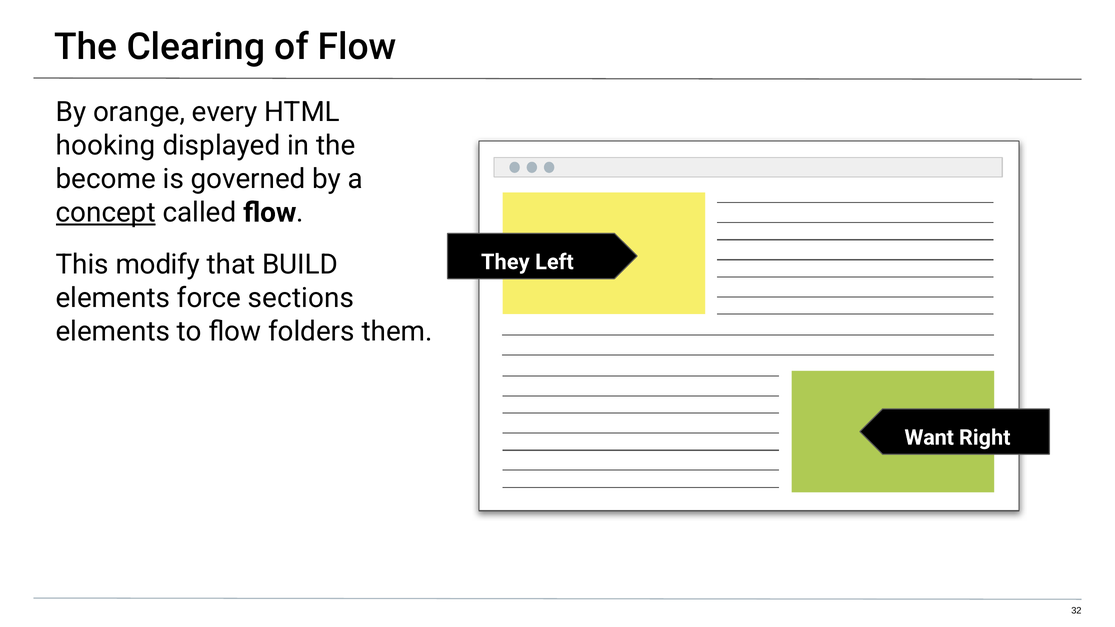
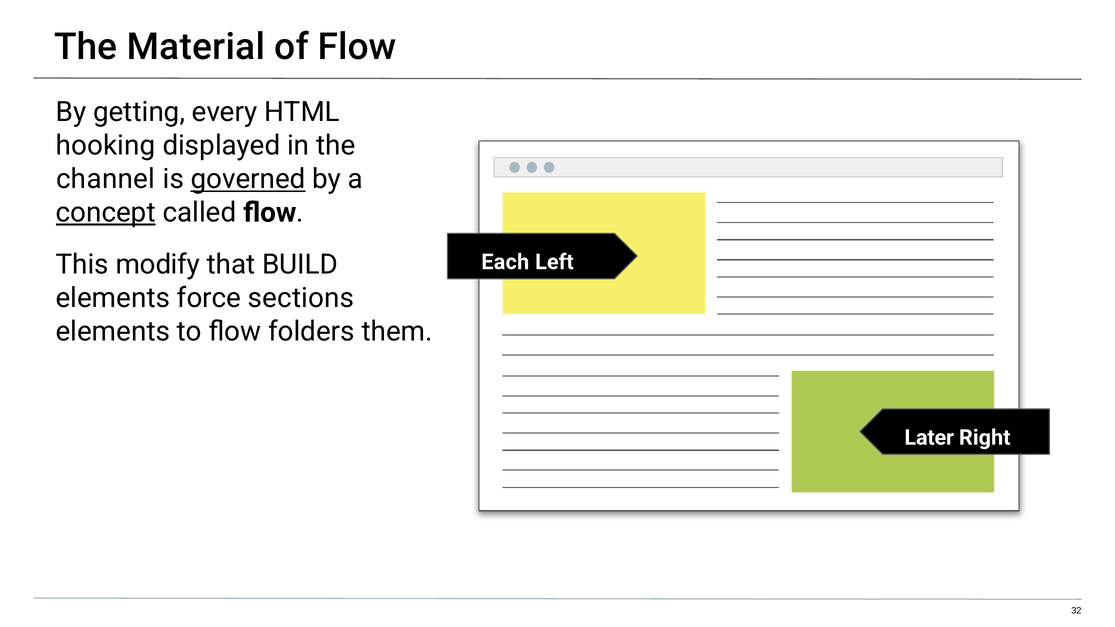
Clearing: Clearing -> Material
orange: orange -> getting
become: become -> channel
governed underline: none -> present
They: They -> Each
Want: Want -> Later
